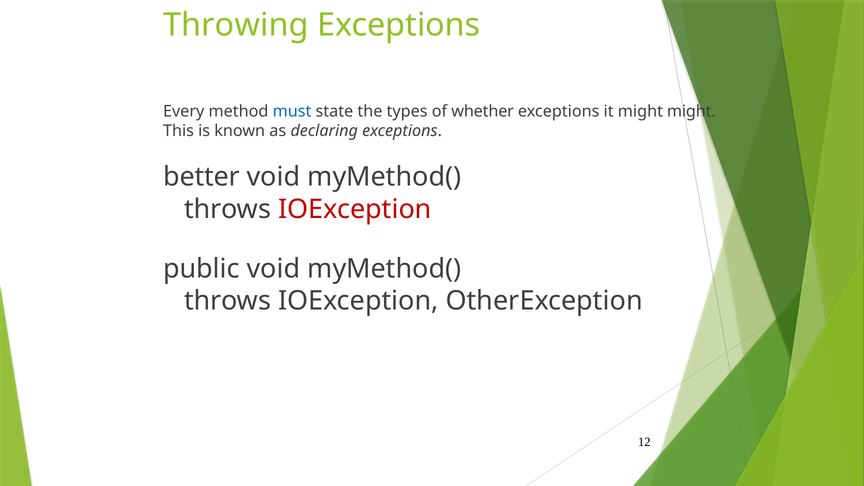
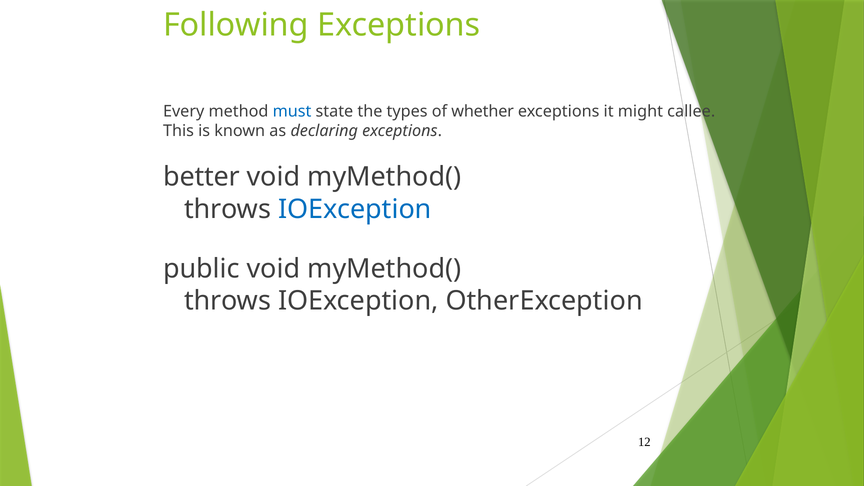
Throwing: Throwing -> Following
might might: might -> callee
IOException at (355, 209) colour: red -> blue
